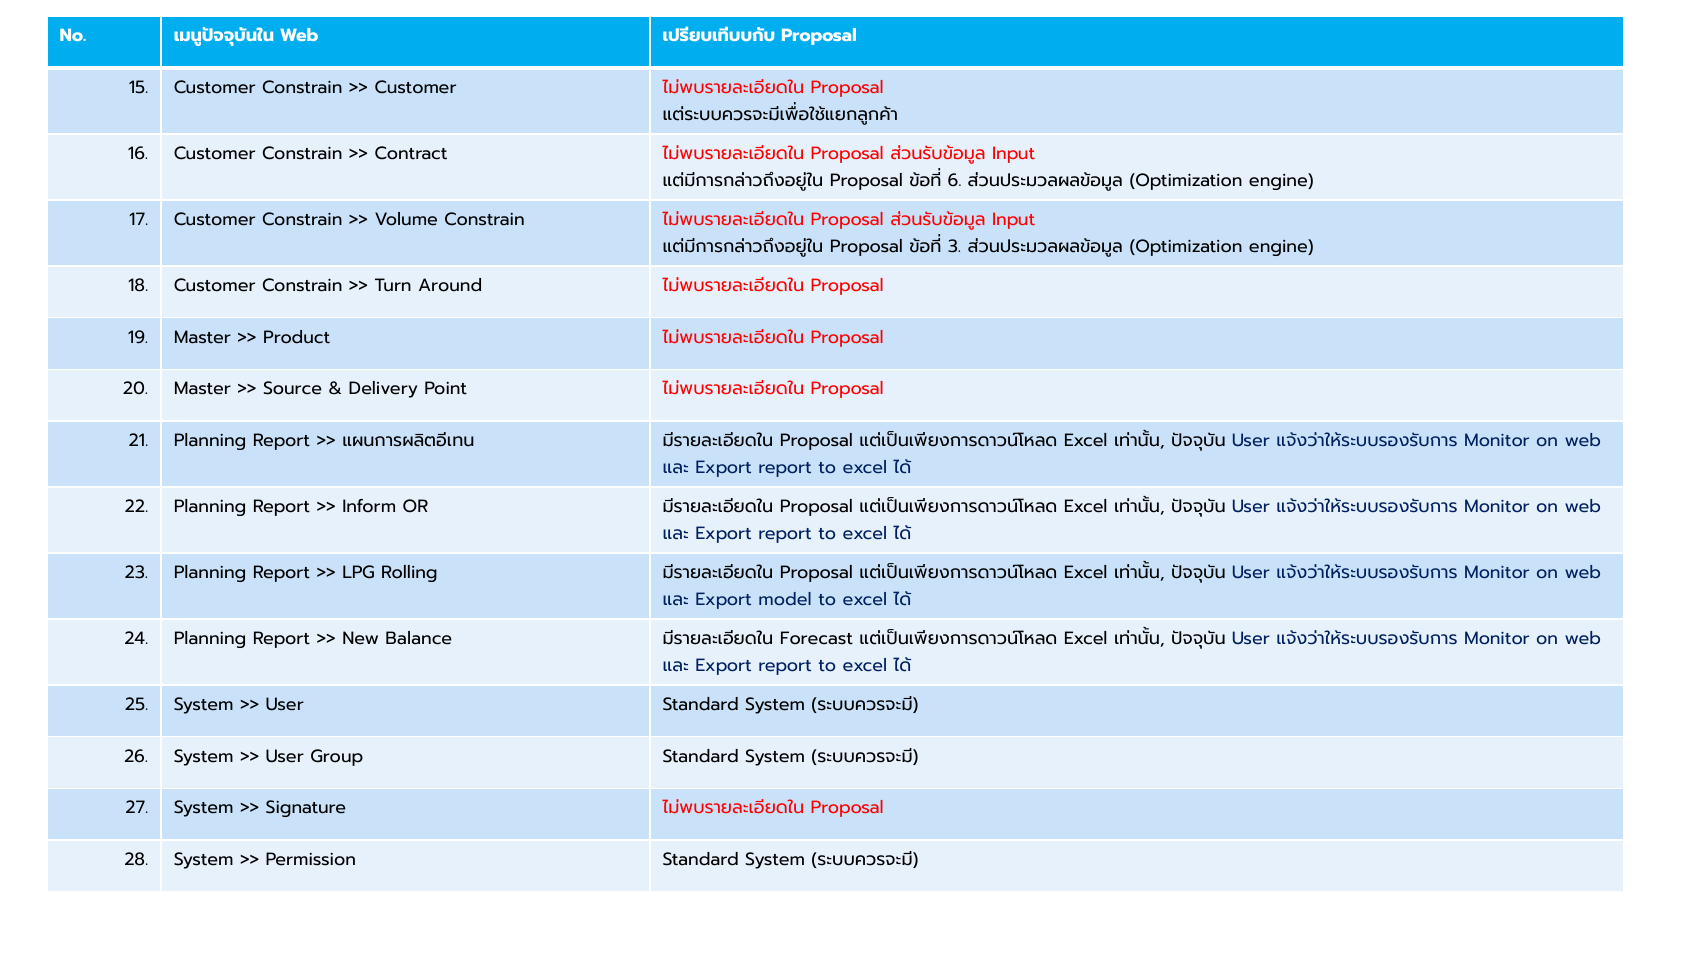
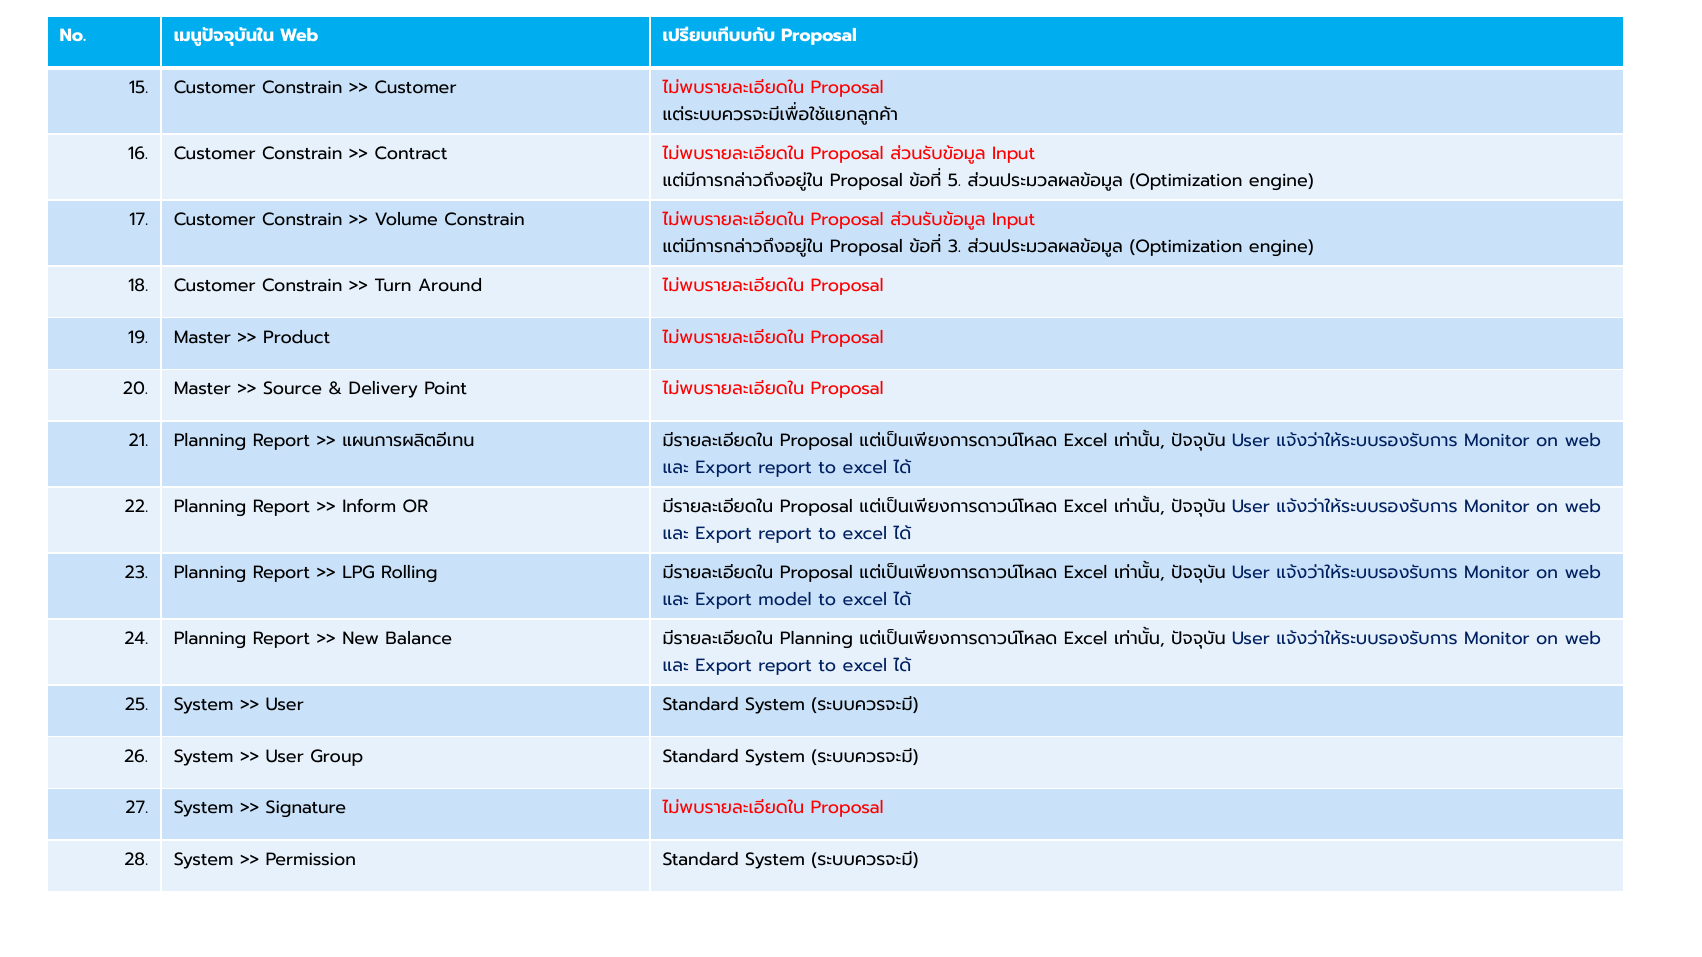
6: 6 -> 5
Forecast at (817, 639): Forecast -> Planning
